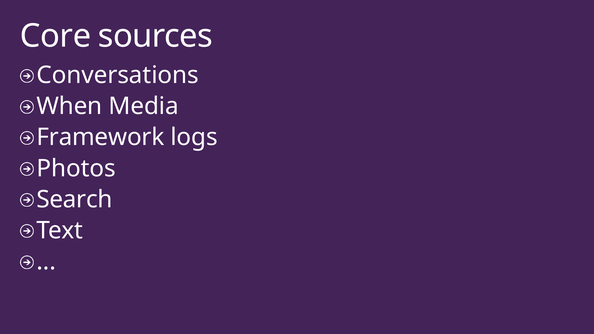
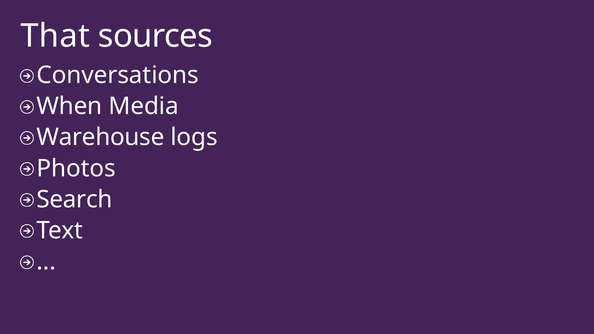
Core: Core -> That
Framework: Framework -> Warehouse
